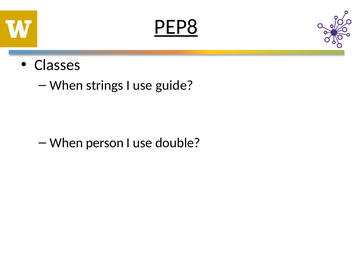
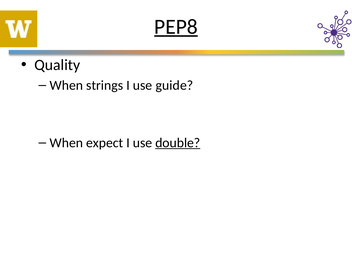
Classes: Classes -> Quality
person: person -> expect
double underline: none -> present
